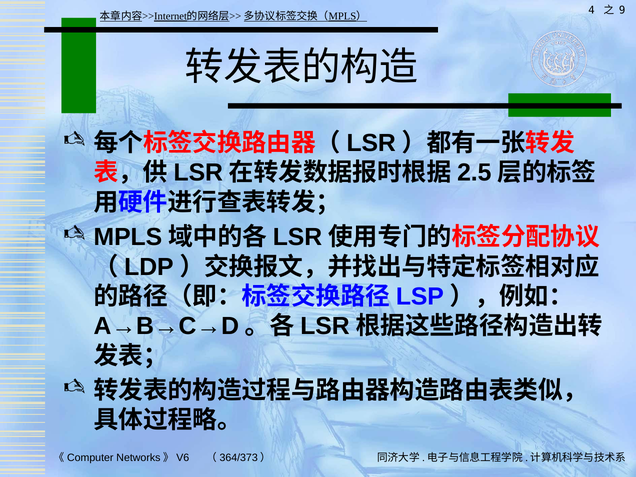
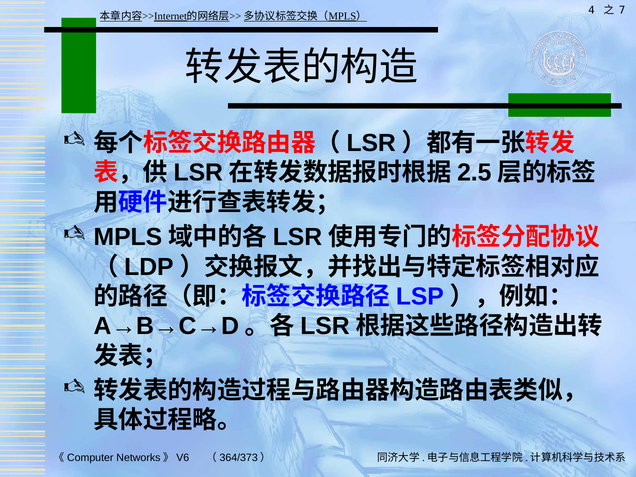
9: 9 -> 7
